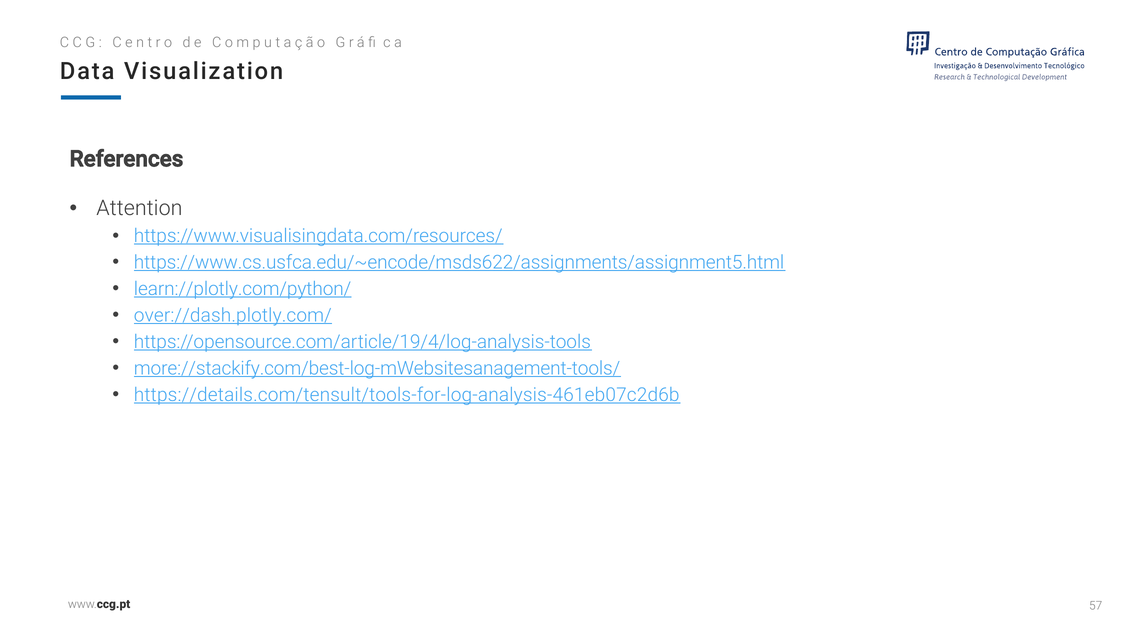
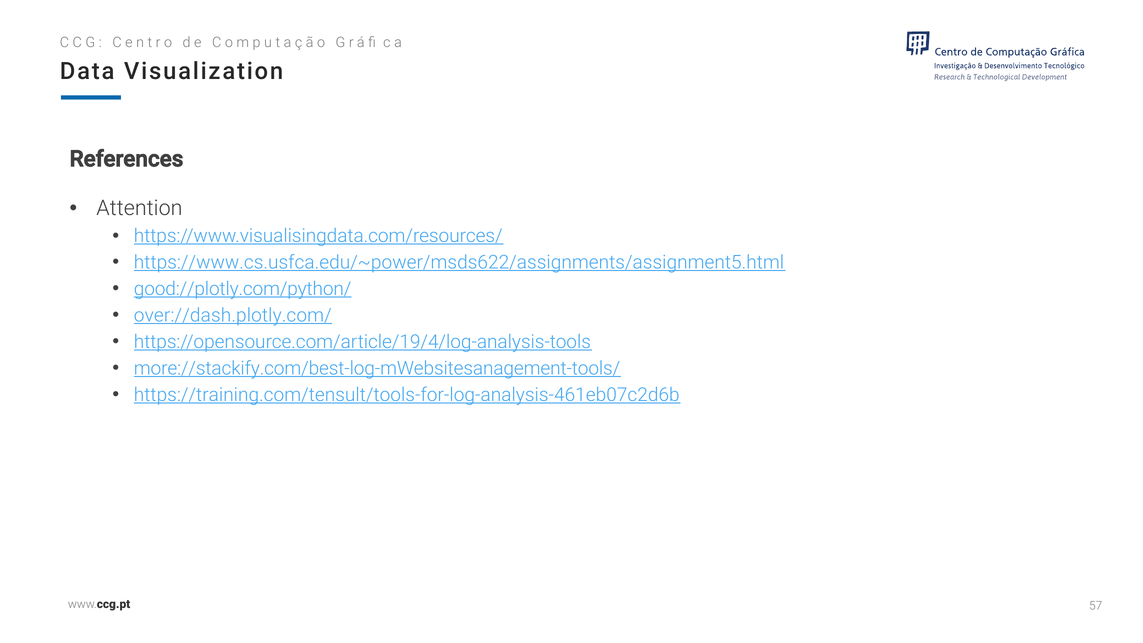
https://www.cs.usfca.edu/~encode/msds622/assignments/assignment5.html: https://www.cs.usfca.edu/~encode/msds622/assignments/assignment5.html -> https://www.cs.usfca.edu/~power/msds622/assignments/assignment5.html
learn://plotly.com/python/: learn://plotly.com/python/ -> good://plotly.com/python/
https://details.com/tensult/tools-for-log-analysis-461eb07c2d6b: https://details.com/tensult/tools-for-log-analysis-461eb07c2d6b -> https://training.com/tensult/tools-for-log-analysis-461eb07c2d6b
